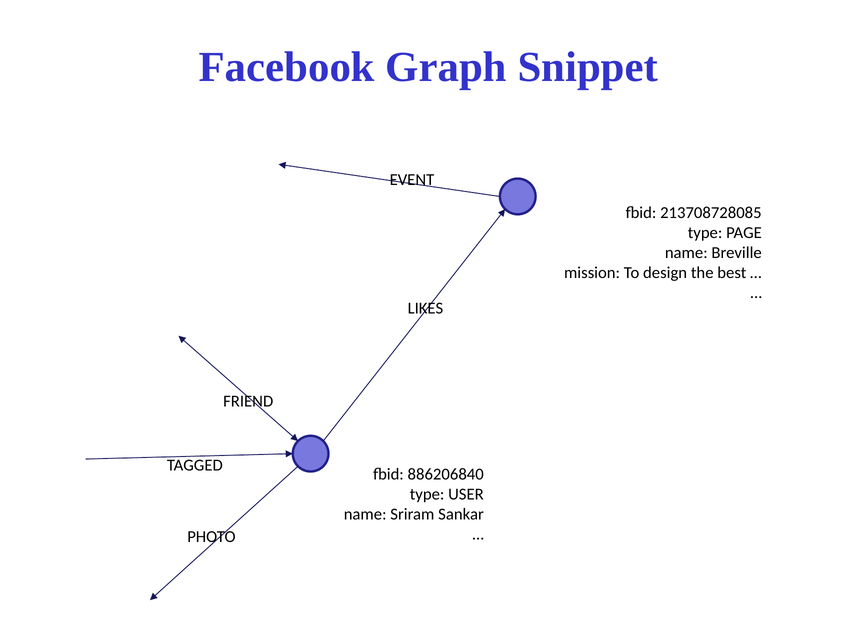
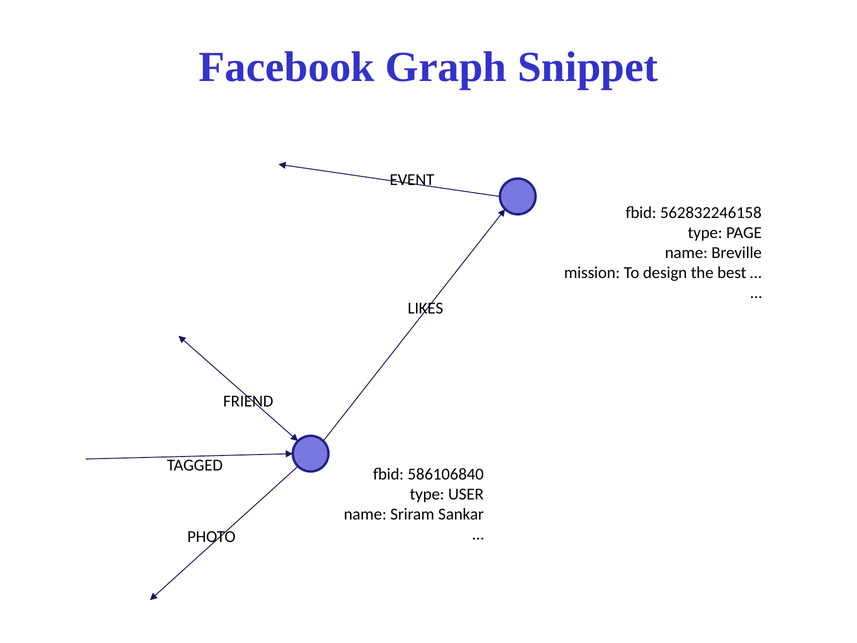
213708728085: 213708728085 -> 562832246158
886206840: 886206840 -> 586106840
